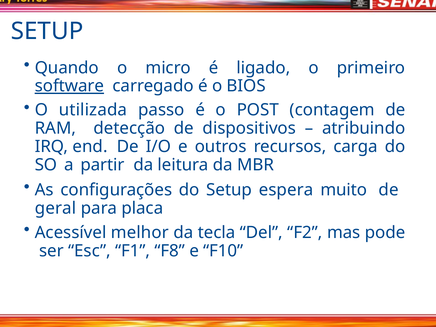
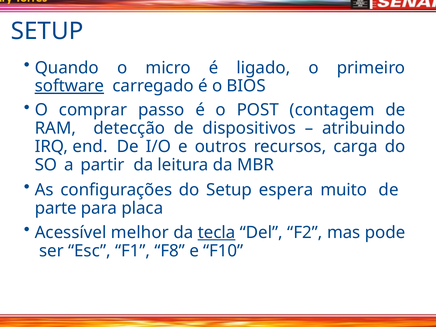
utilizada: utilizada -> comprar
geral: geral -> parte
tecla underline: none -> present
